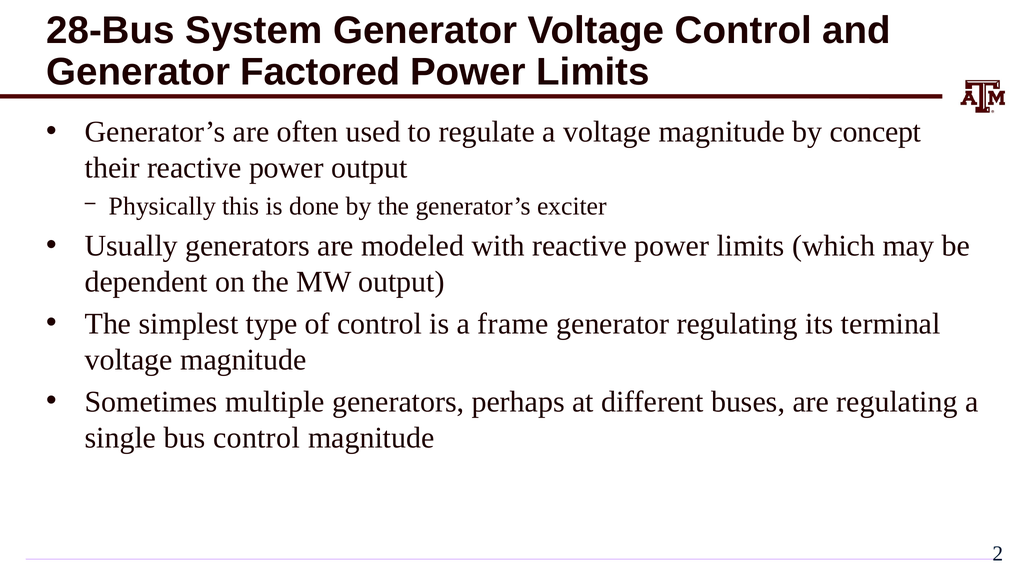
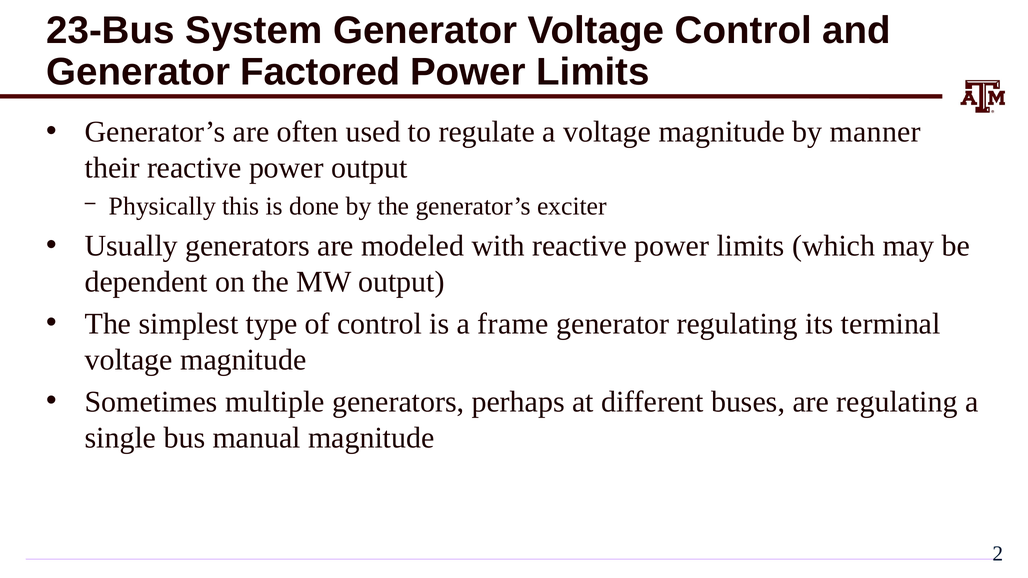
28-Bus: 28-Bus -> 23-Bus
concept: concept -> manner
bus control: control -> manual
